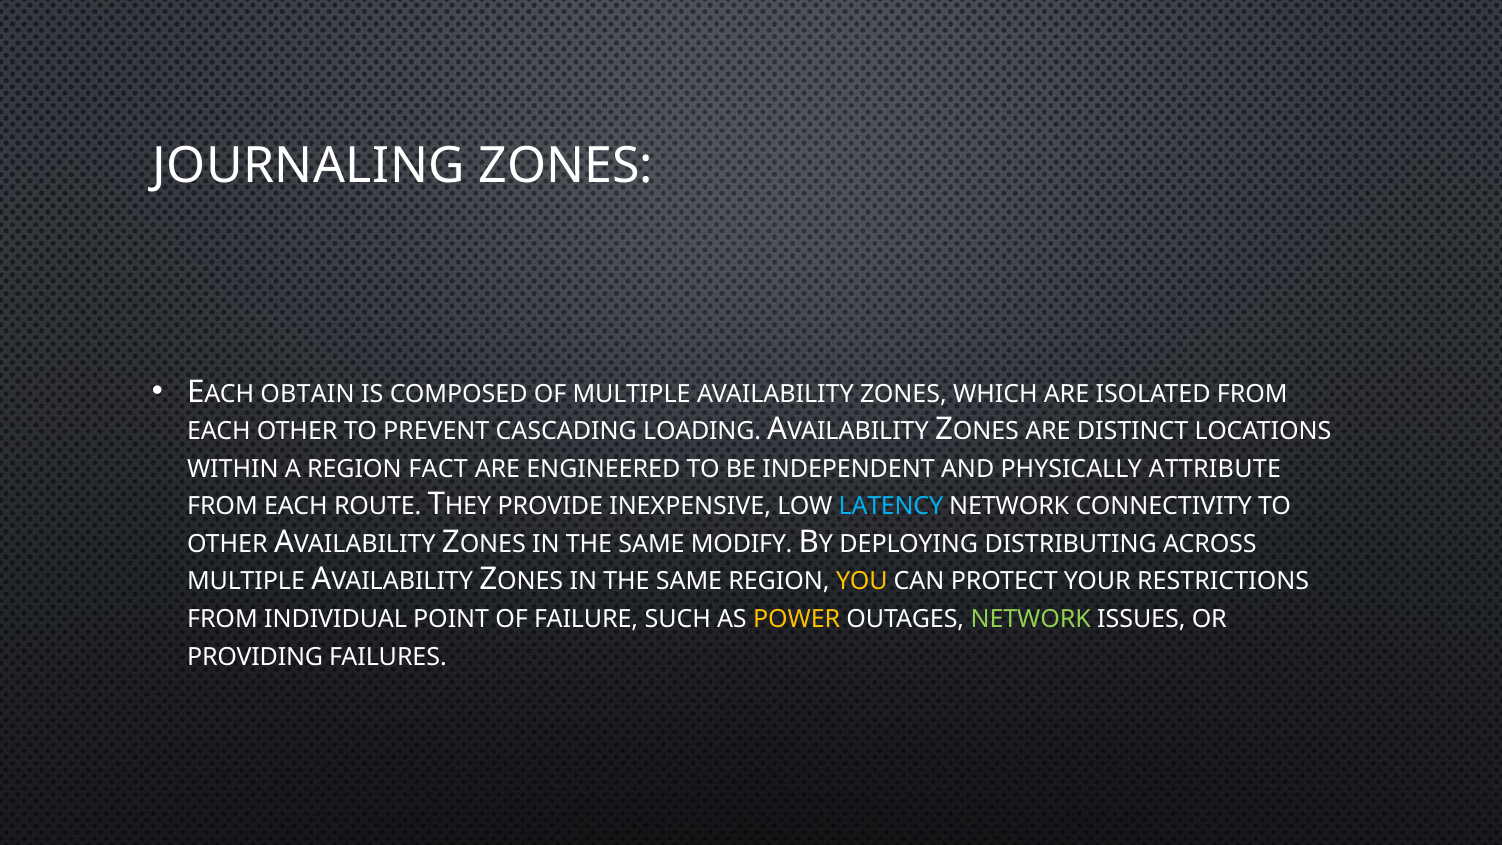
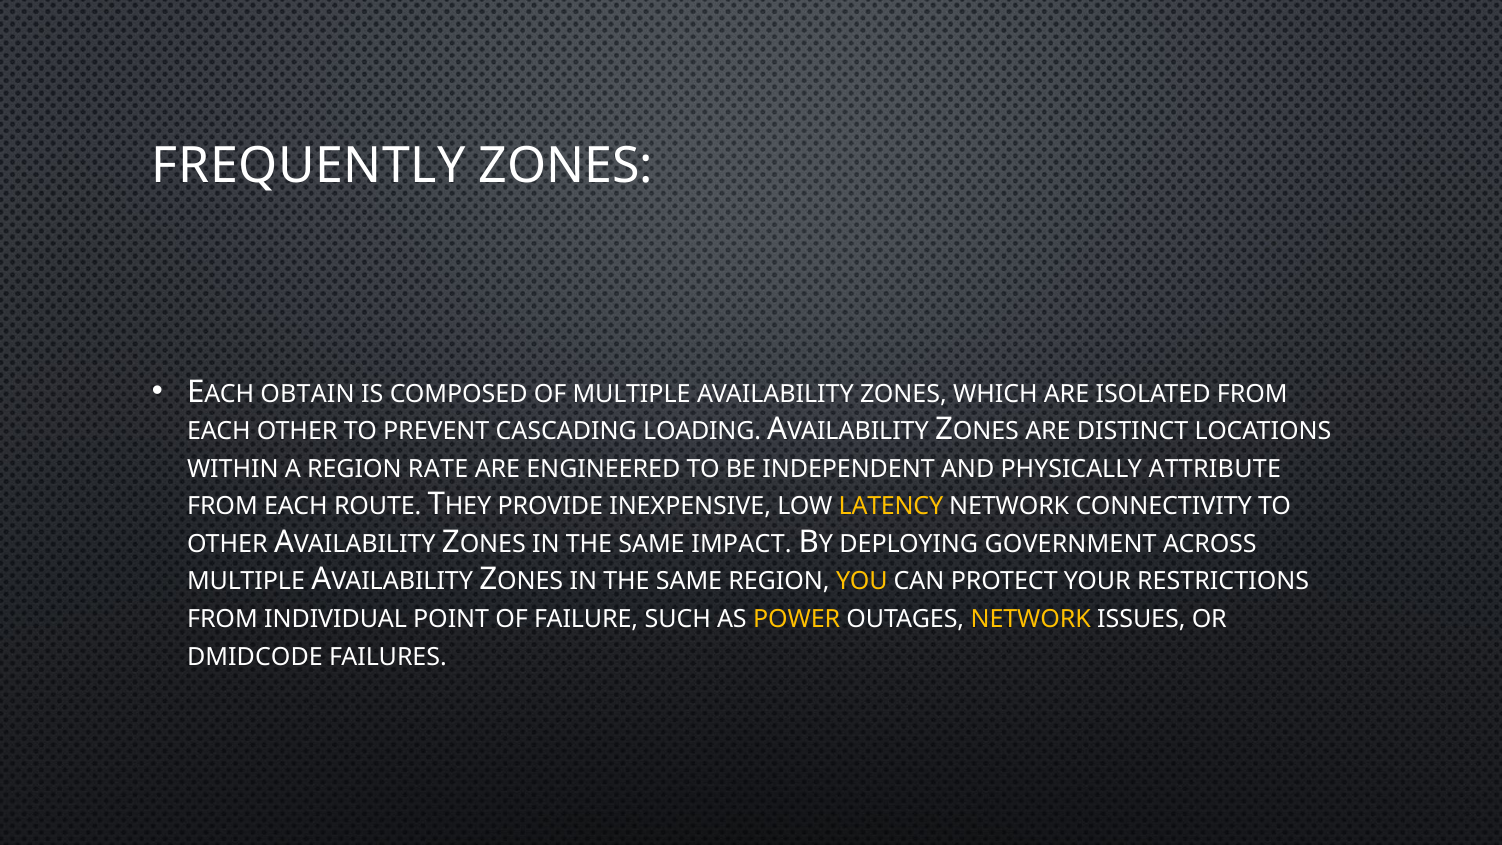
JOURNALING: JOURNALING -> FREQUENTLY
FACT: FACT -> RATE
LATENCY colour: light blue -> yellow
MODIFY: MODIFY -> IMPACT
DISTRIBUTING: DISTRIBUTING -> GOVERNMENT
NETWORK at (1031, 619) colour: light green -> yellow
PROVIDING: PROVIDING -> DMIDCODE
